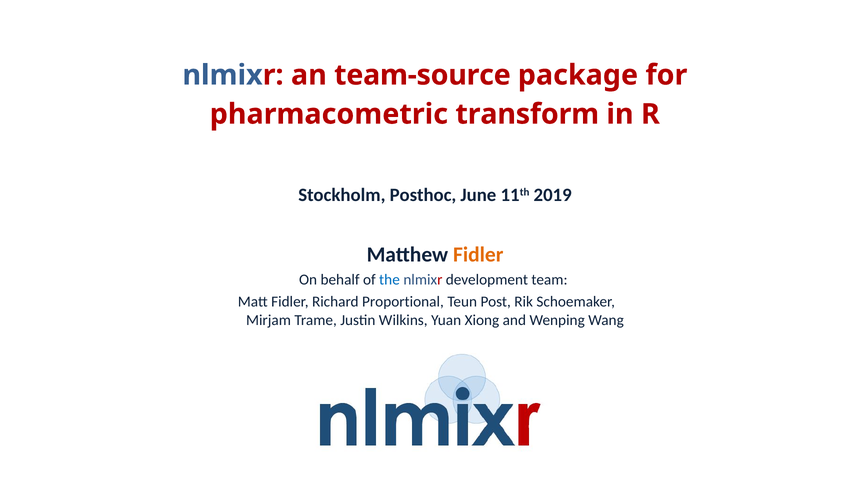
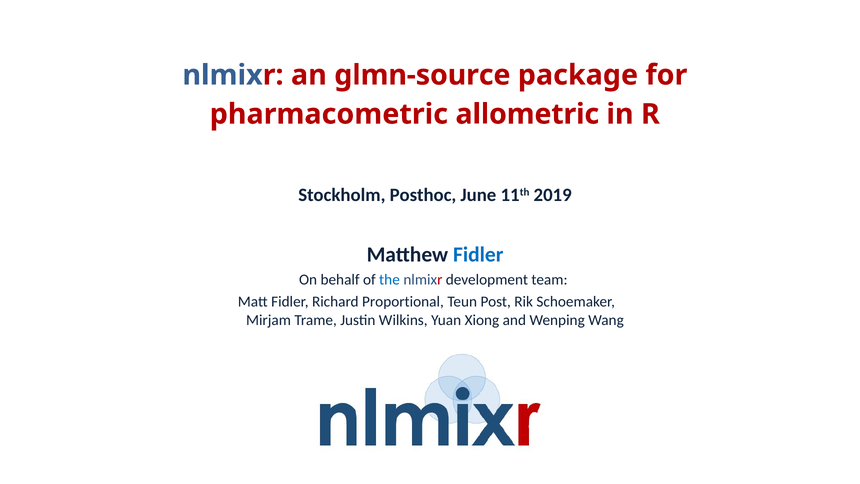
team-source: team-source -> glmn-source
transform: transform -> allometric
Fidler at (478, 254) colour: orange -> blue
